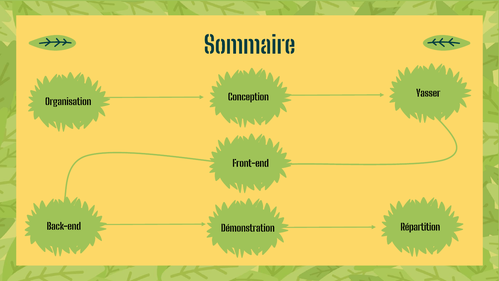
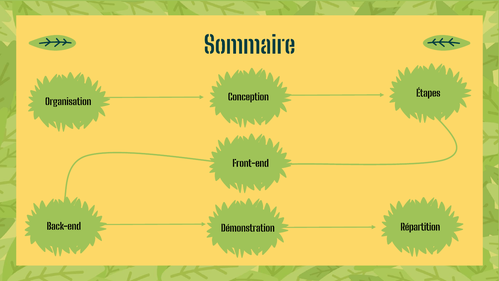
Yasser: Yasser -> Étapes
